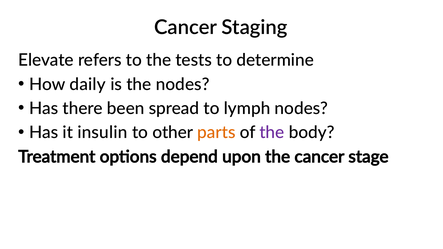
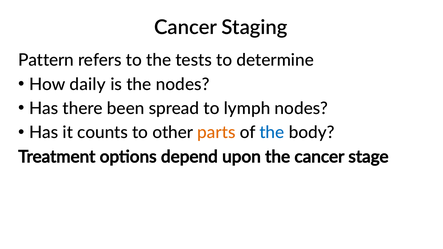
Elevate: Elevate -> Pattern
insulin: insulin -> counts
the at (272, 133) colour: purple -> blue
